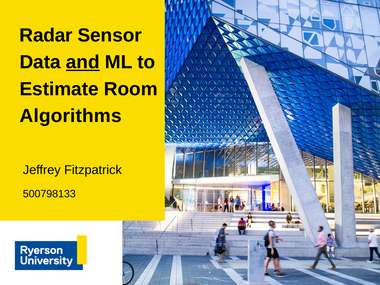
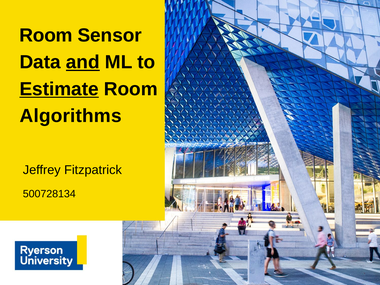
Radar at (46, 35): Radar -> Room
Estimate underline: none -> present
500798133: 500798133 -> 500728134
